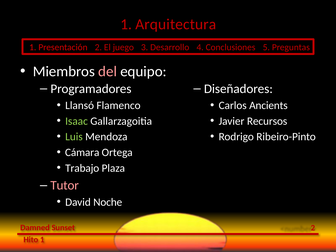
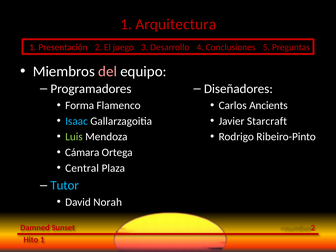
Llansó: Llansó -> Forma
Isaac colour: light green -> light blue
Recursos: Recursos -> Starcraft
Trabajo: Trabajo -> Central
Tutor colour: pink -> light blue
Noche: Noche -> Norah
